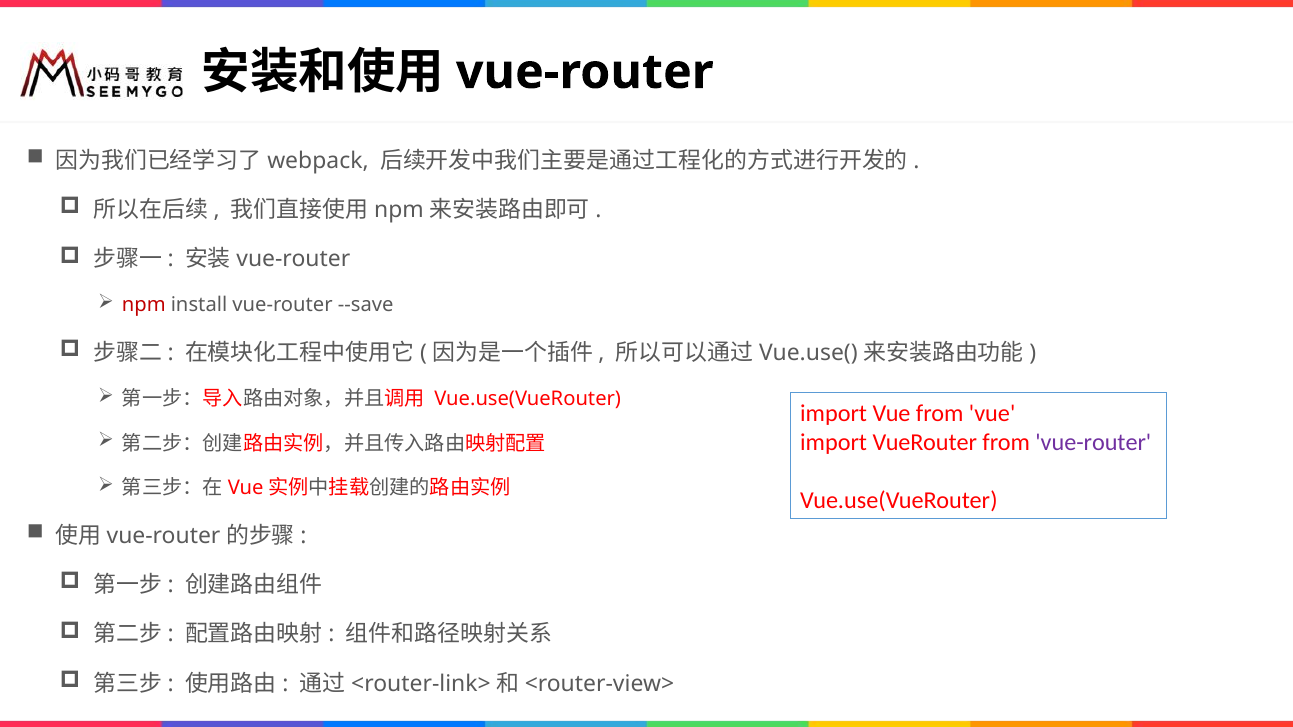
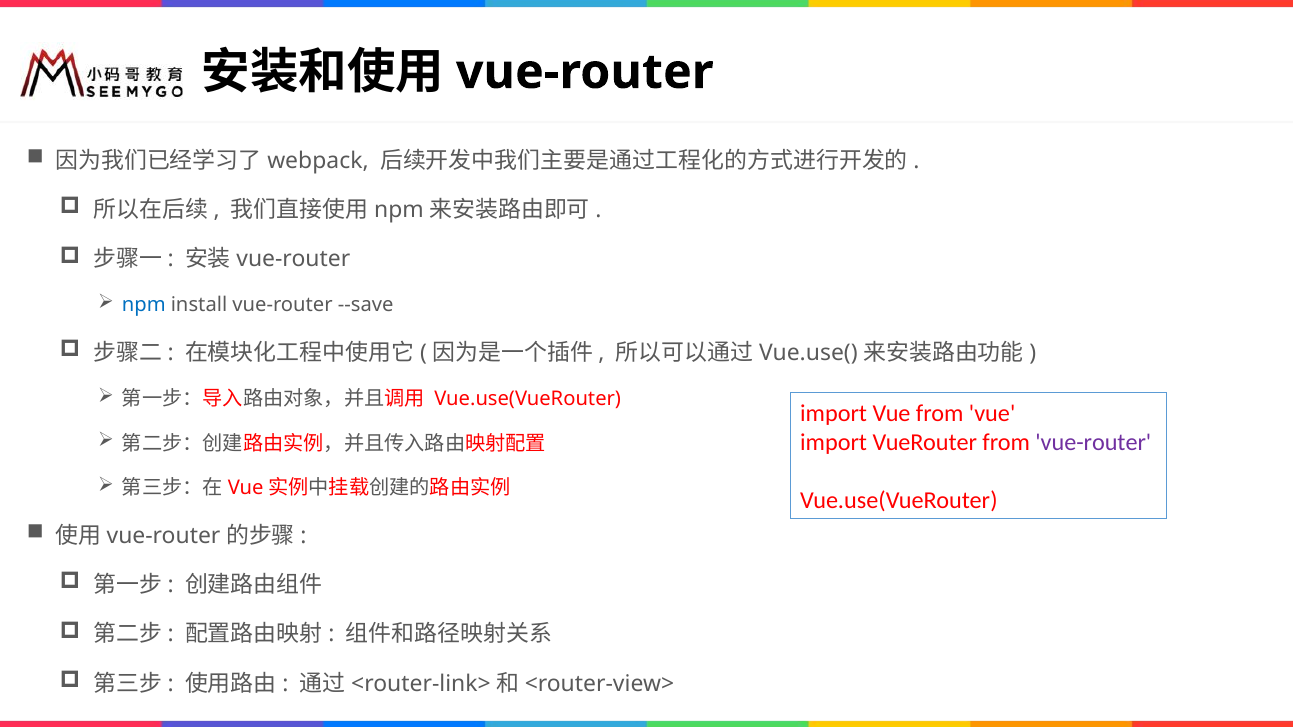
npm colour: red -> blue
